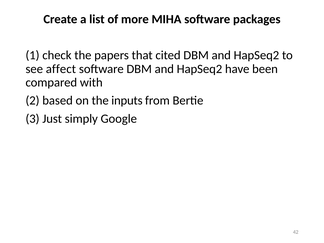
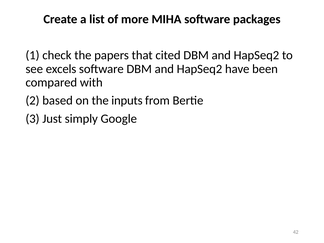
affect: affect -> excels
